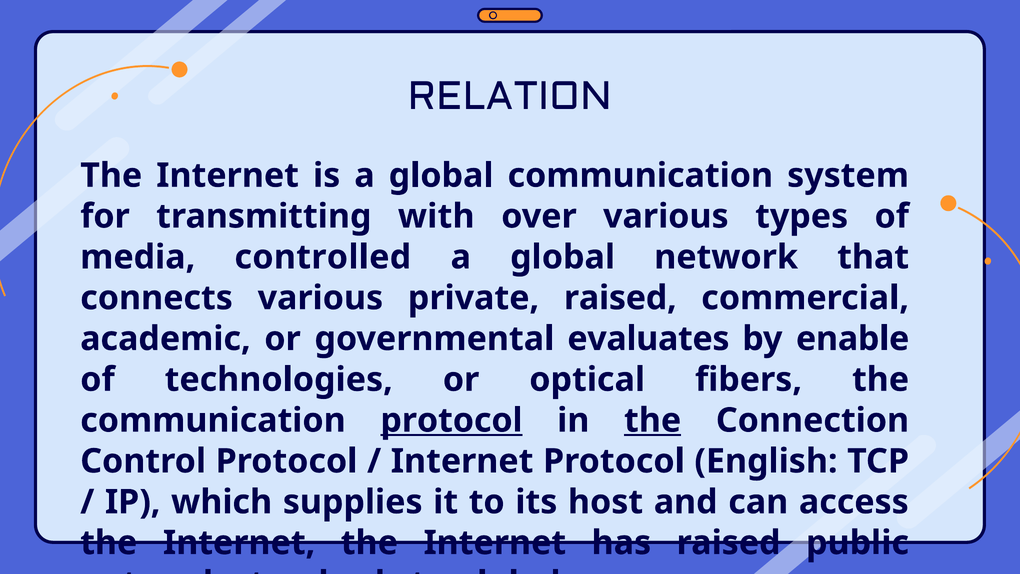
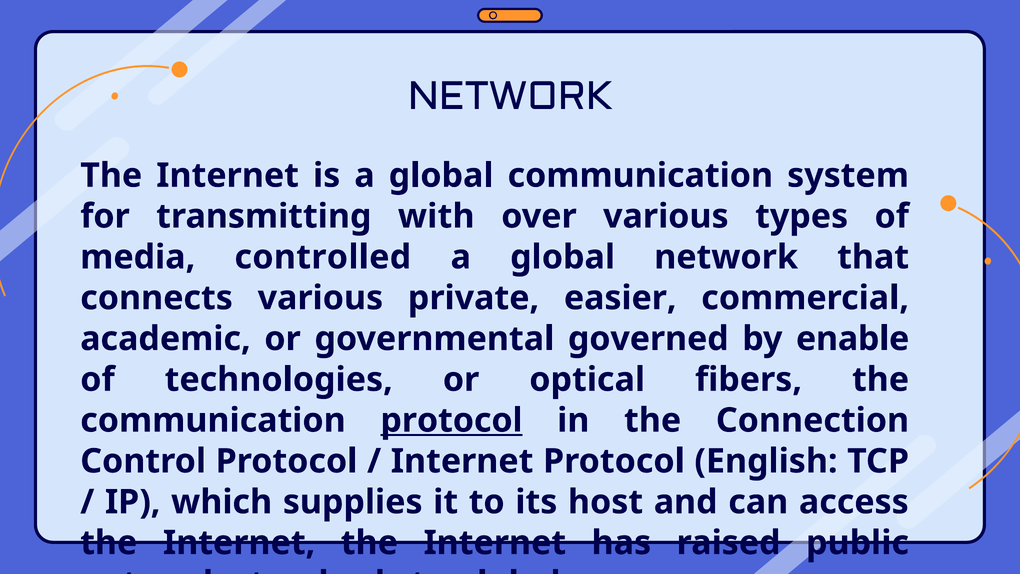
RELATION at (510, 96): RELATION -> NETWORK
private raised: raised -> easier
evaluates: evaluates -> governed
the at (653, 420) underline: present -> none
